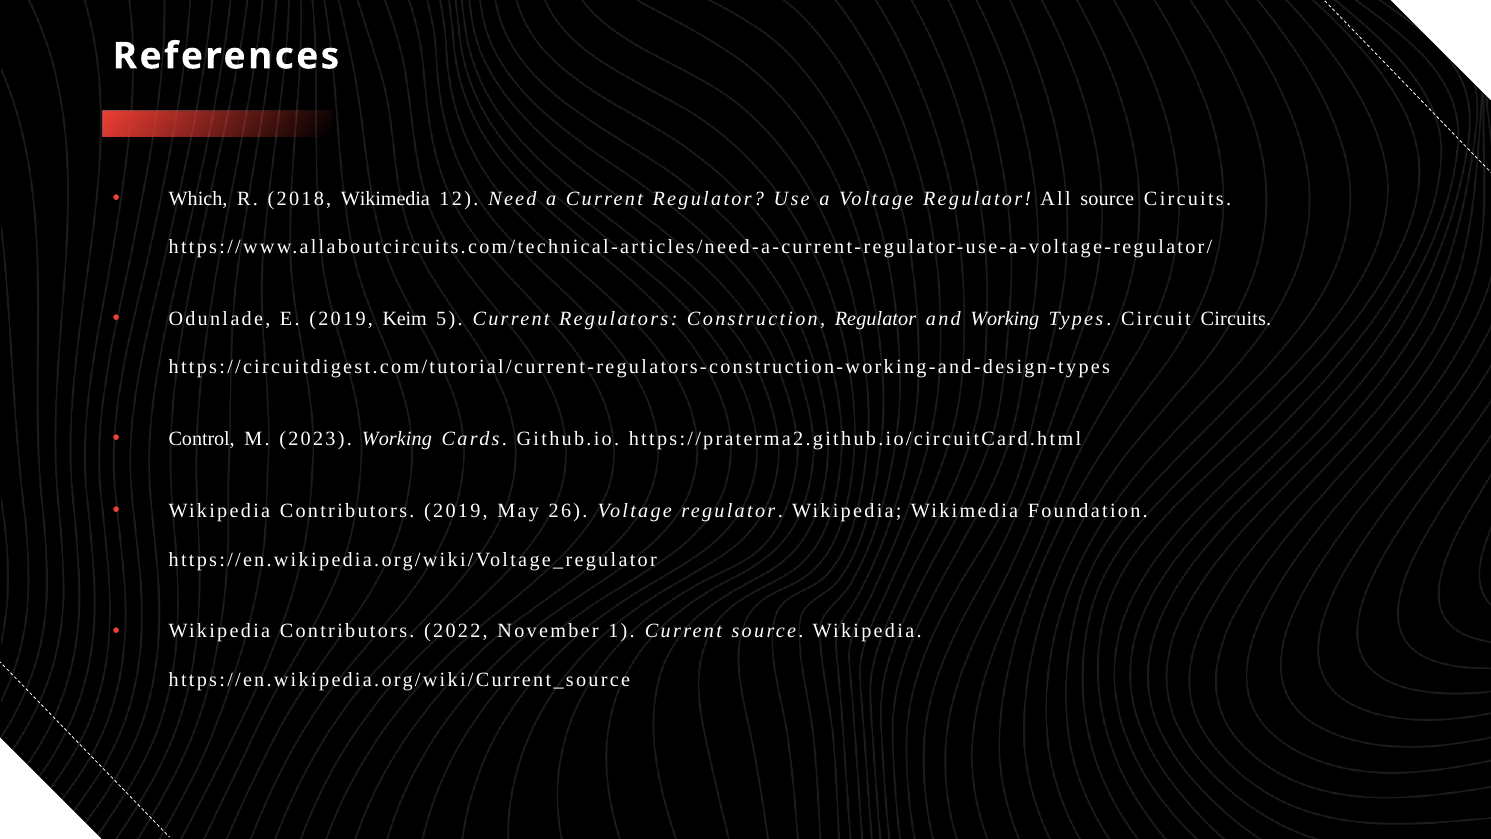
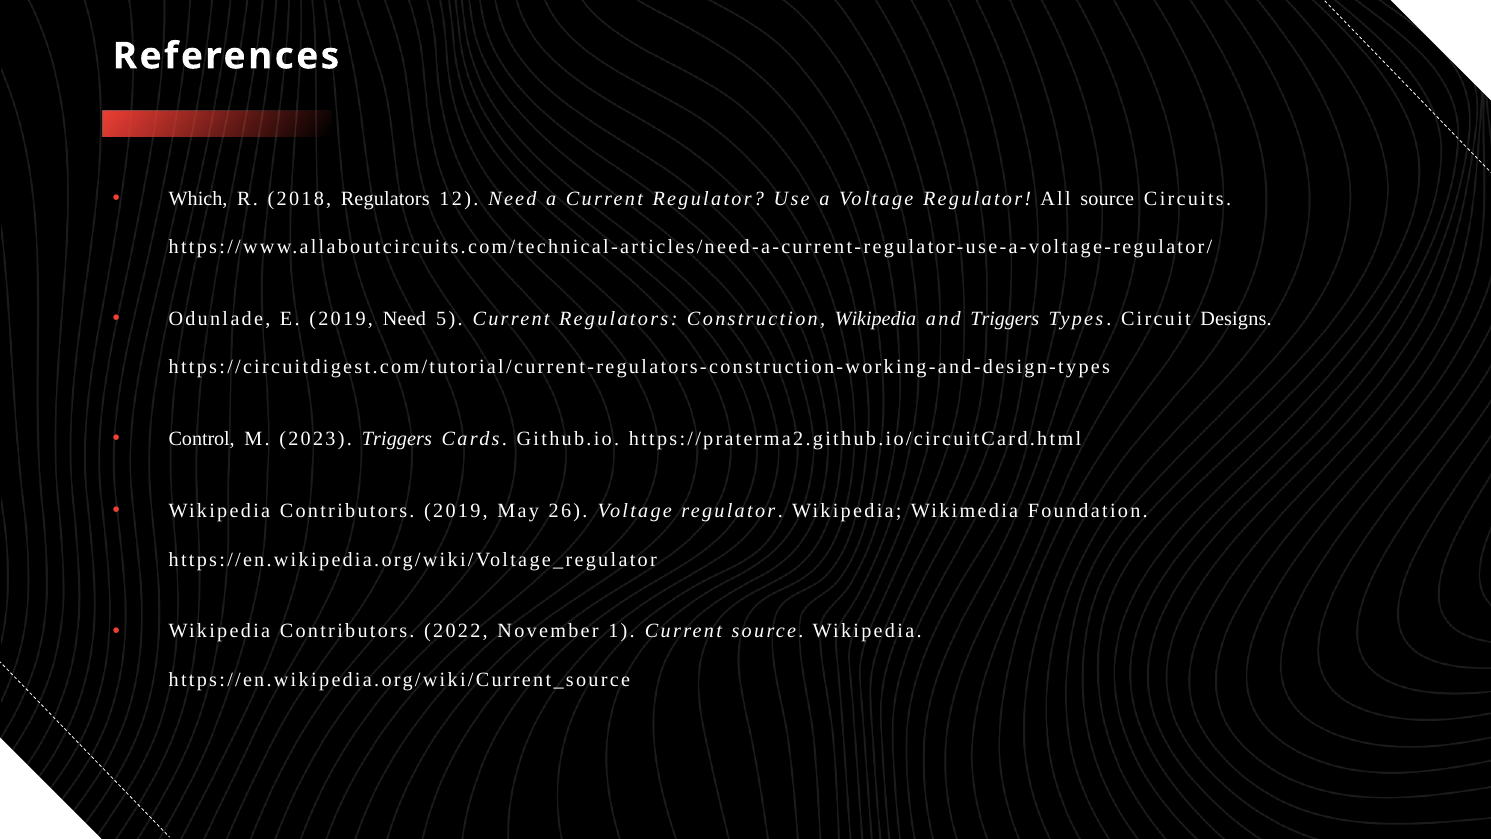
2018 Wikimedia: Wikimedia -> Regulators
2019 Keim: Keim -> Need
Construction Regulator: Regulator -> Wikipedia
and Working: Working -> Triggers
Circuit Circuits: Circuits -> Designs
2023 Working: Working -> Triggers
